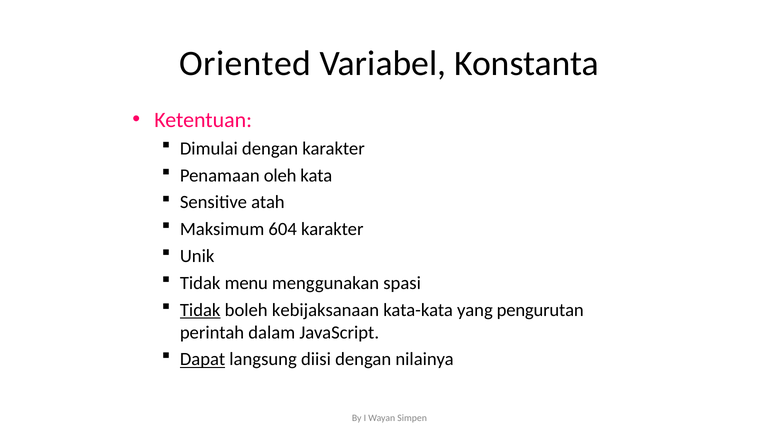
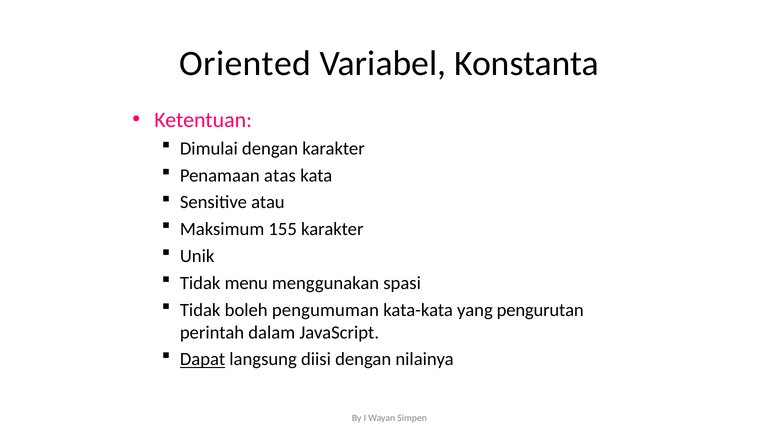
oleh: oleh -> atas
atah: atah -> atau
604: 604 -> 155
Tidak at (200, 310) underline: present -> none
kebijaksanaan: kebijaksanaan -> pengumuman
